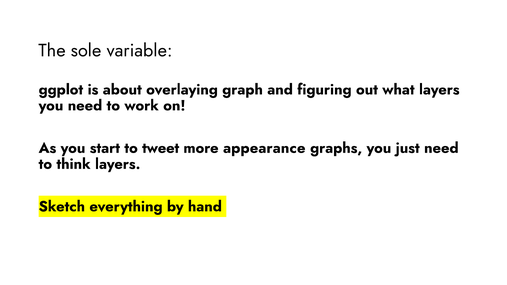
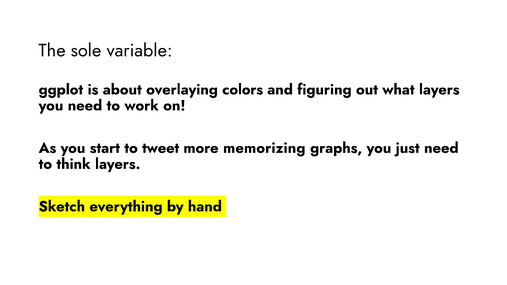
graph: graph -> colors
appearance: appearance -> memorizing
